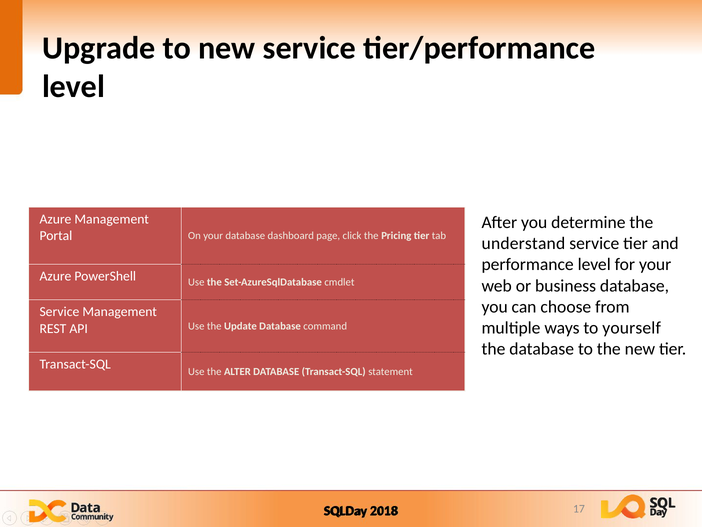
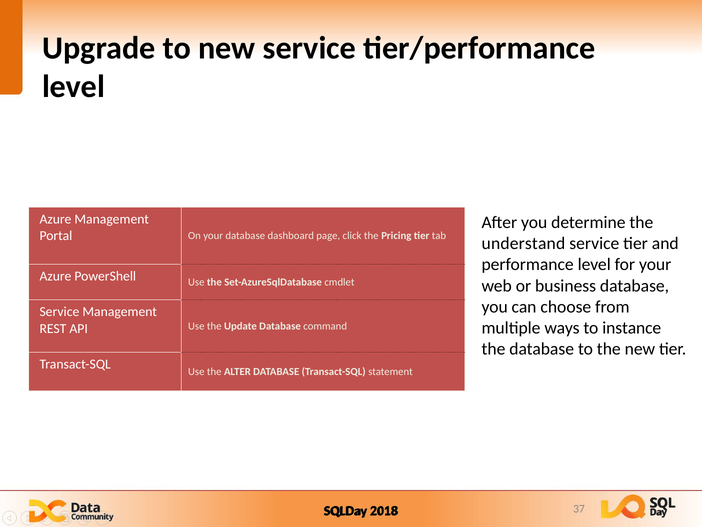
yourself: yourself -> instance
17: 17 -> 37
